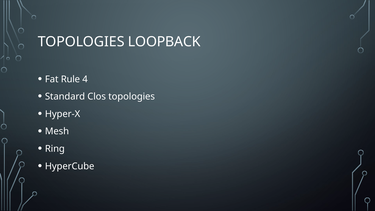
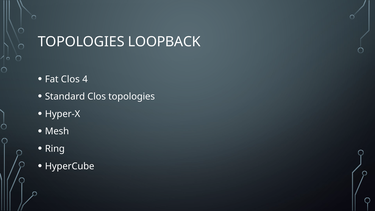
Fat Rule: Rule -> Clos
